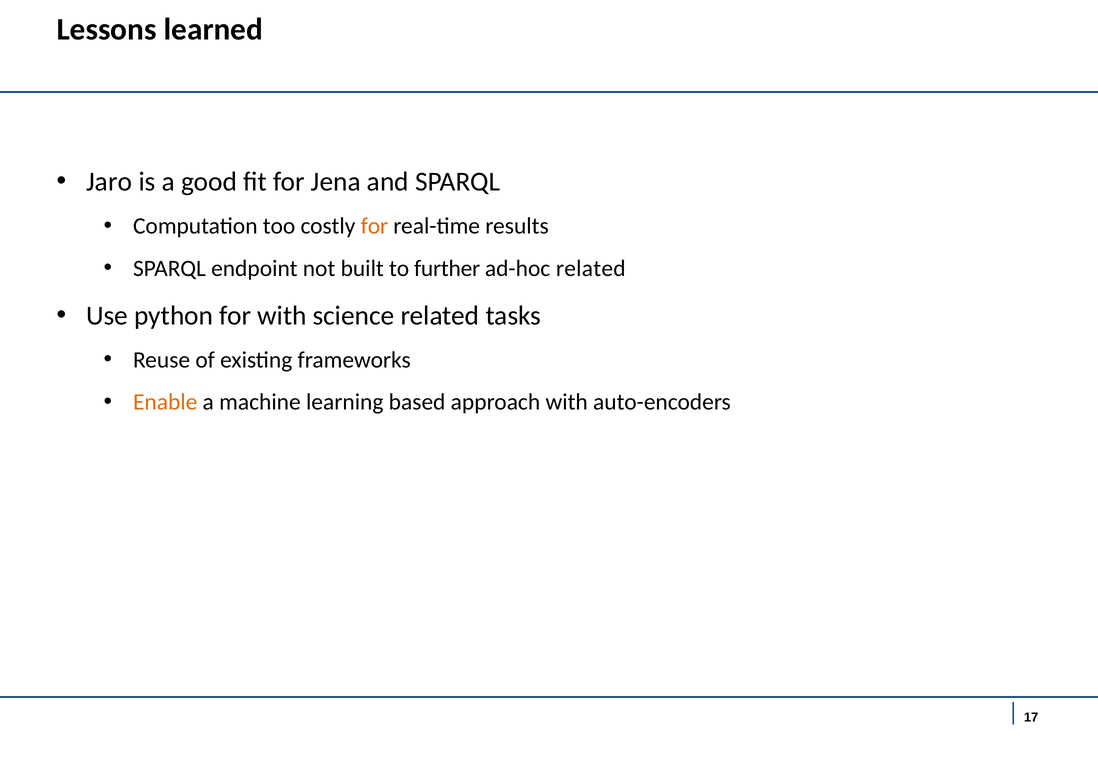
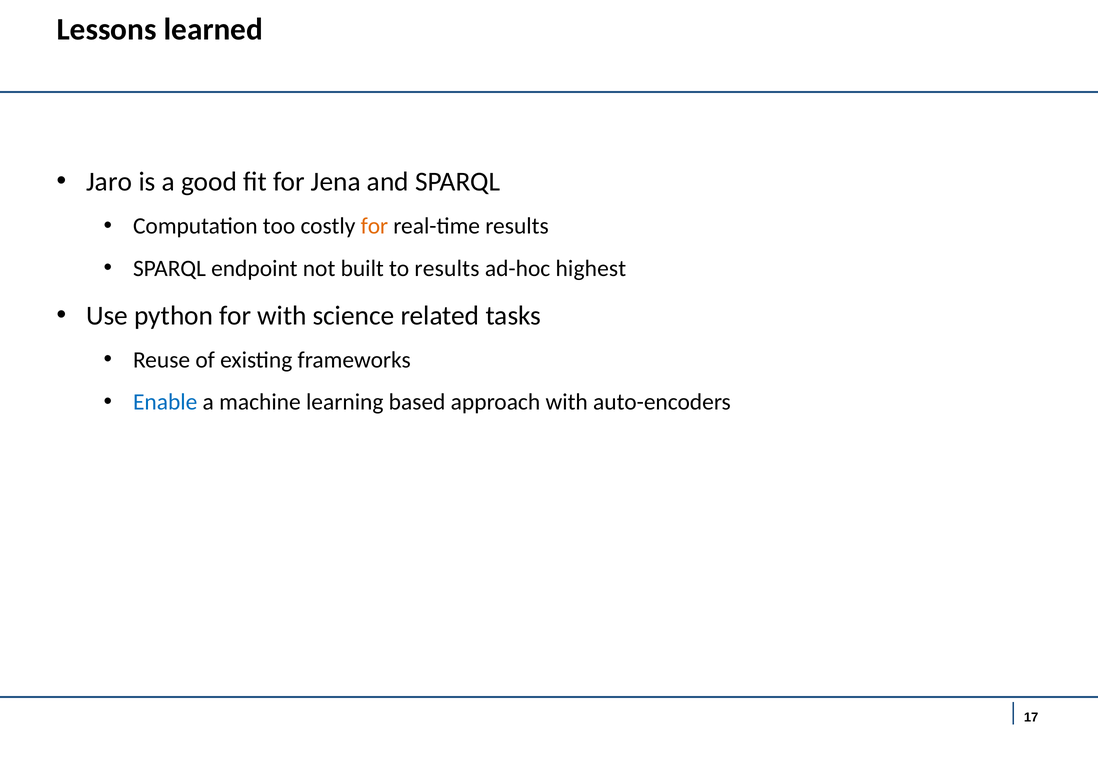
to further: further -> results
ad-hoc related: related -> highest
Enable colour: orange -> blue
